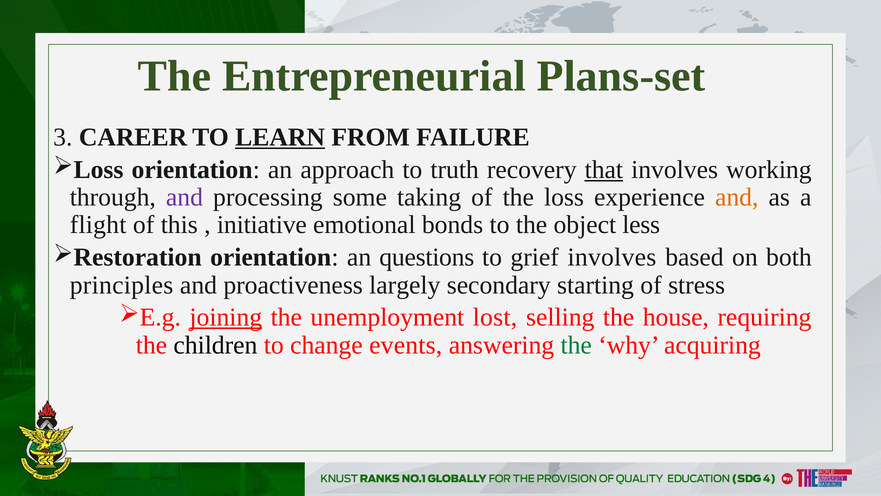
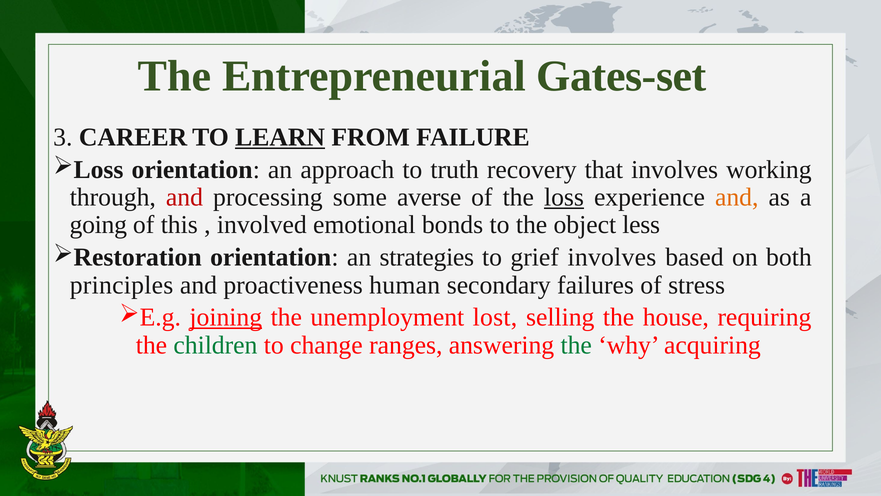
Plans-set: Plans-set -> Gates-set
that underline: present -> none
and at (185, 197) colour: purple -> red
taking: taking -> averse
loss underline: none -> present
flight: flight -> going
initiative: initiative -> involved
questions: questions -> strategies
largely: largely -> human
starting: starting -> failures
children colour: black -> green
events: events -> ranges
